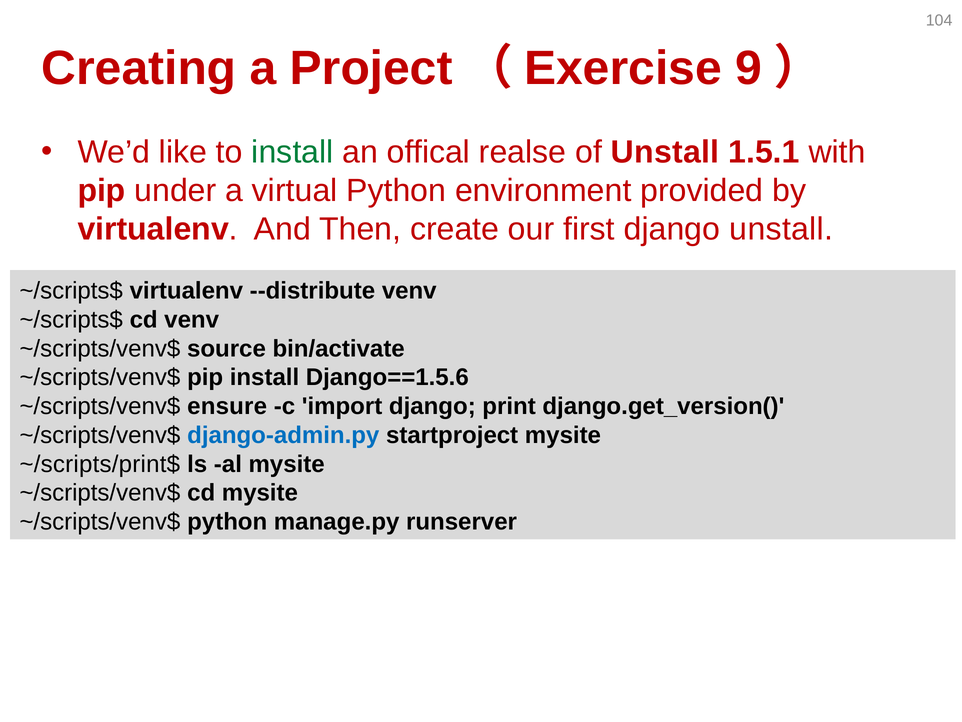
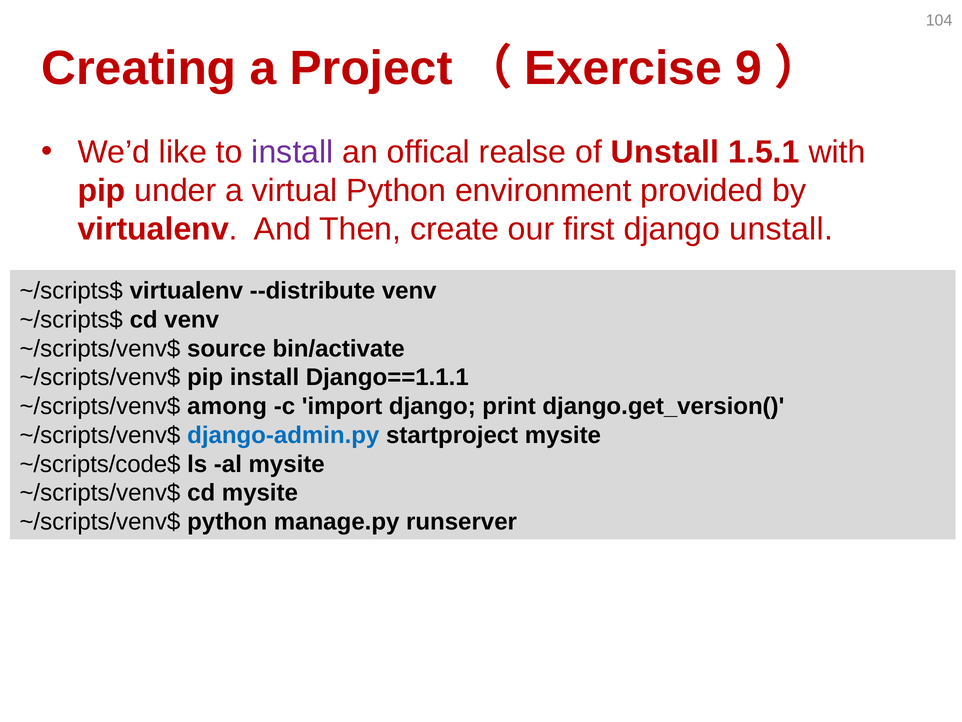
install at (292, 152) colour: green -> purple
Django==1.5.6: Django==1.5.6 -> Django==1.1.1
ensure: ensure -> among
~/scripts/print$: ~/scripts/print$ -> ~/scripts/code$
